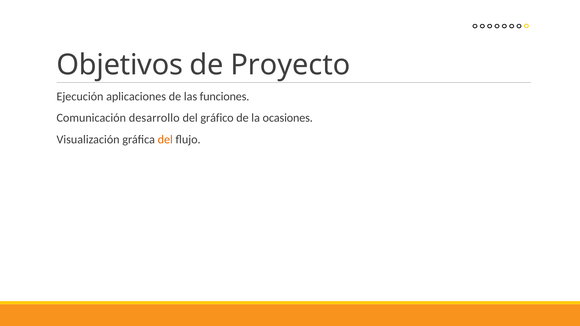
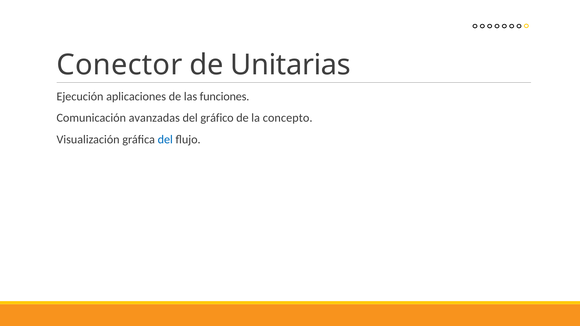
Objetivos: Objetivos -> Conector
Proyecto: Proyecto -> Unitarias
desarrollo: desarrollo -> avanzadas
ocasiones: ocasiones -> concepto
del at (165, 139) colour: orange -> blue
